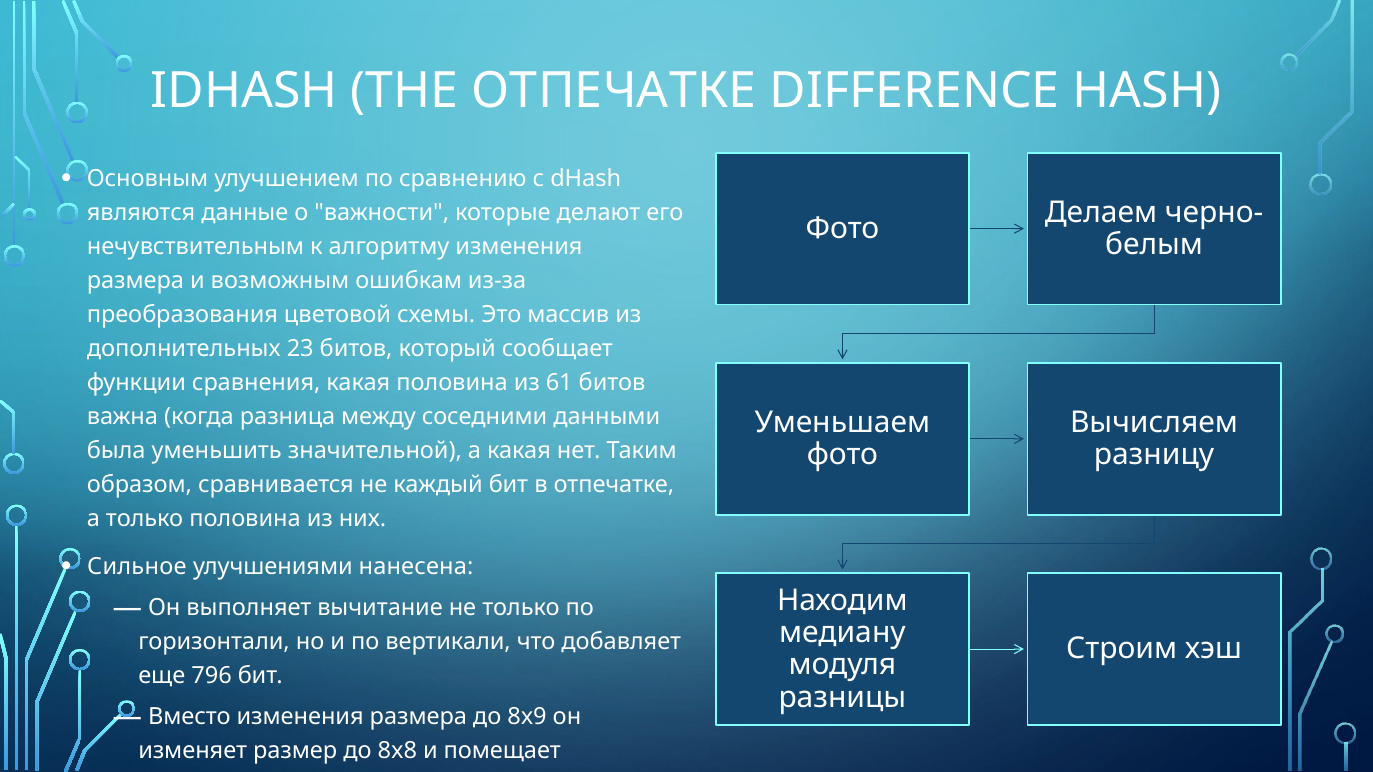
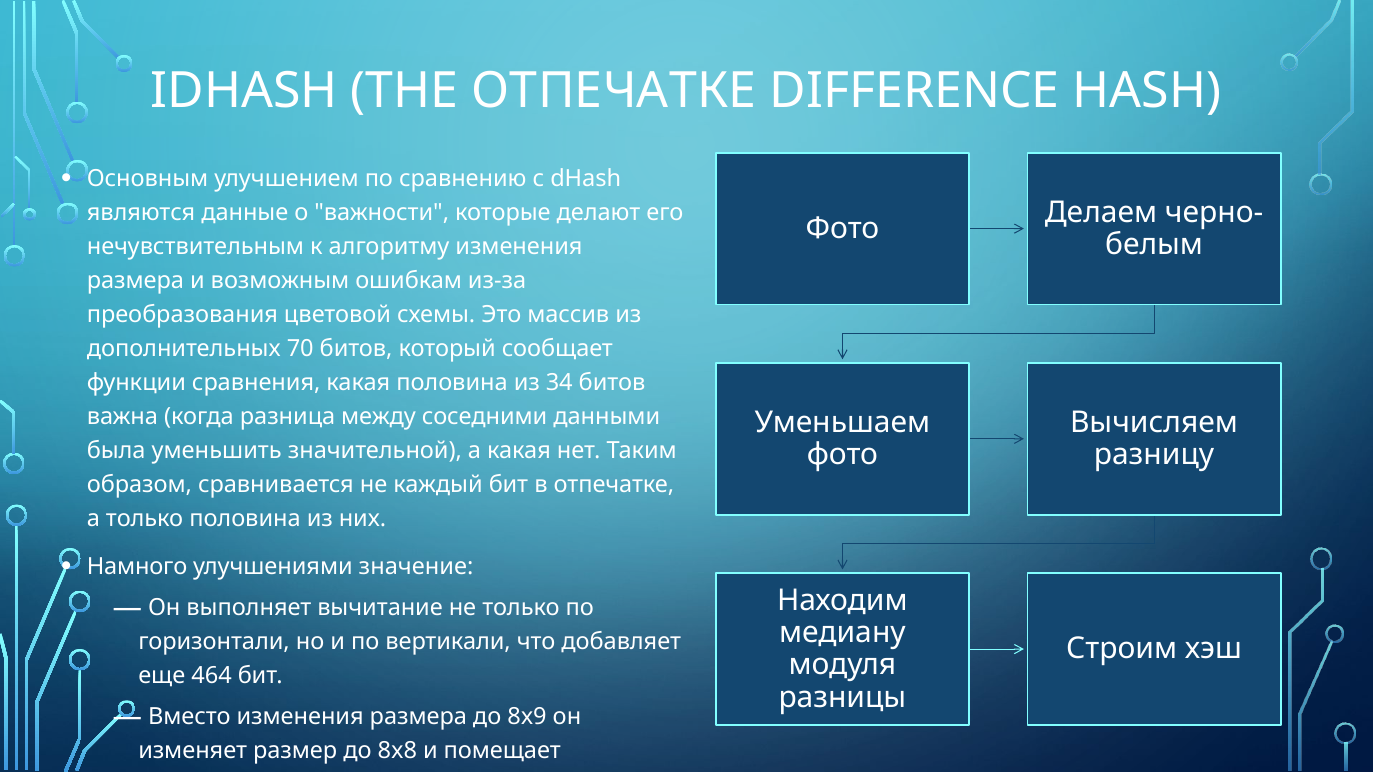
23: 23 -> 70
61: 61 -> 34
Сильное: Сильное -> Намного
нанесена: нанесена -> значение
796: 796 -> 464
